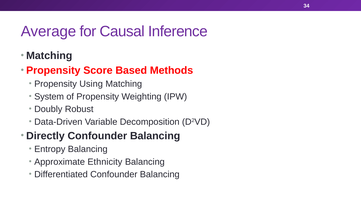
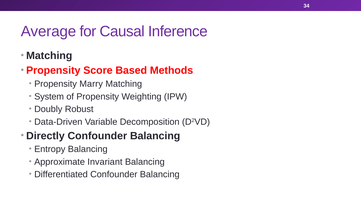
Using: Using -> Marry
Ethnicity: Ethnicity -> Invariant
